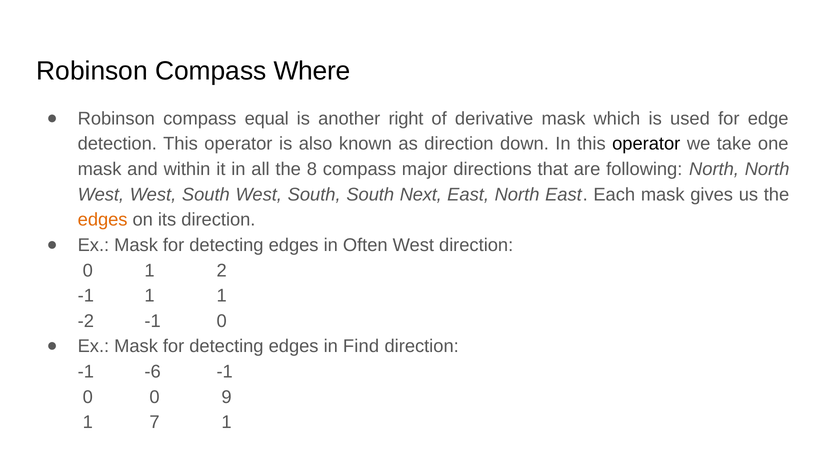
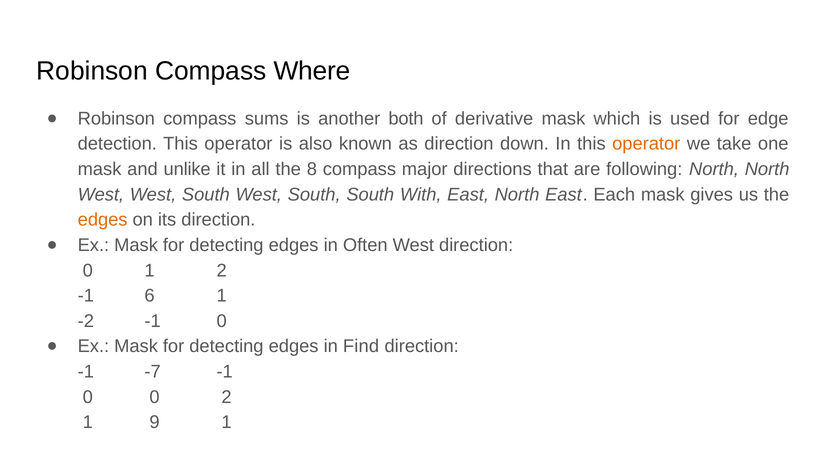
equal: equal -> sums
right: right -> both
operator at (646, 144) colour: black -> orange
within: within -> unlike
Next: Next -> With
-1 1: 1 -> 6
-6: -6 -> -7
0 9: 9 -> 2
7: 7 -> 9
